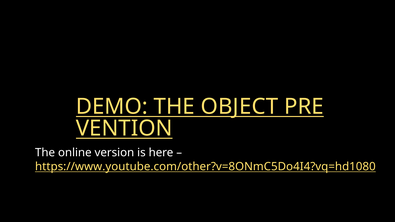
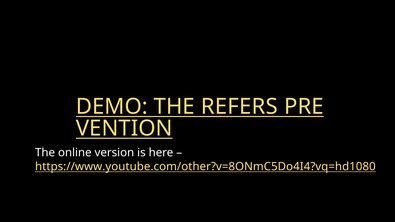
OBJECT: OBJECT -> REFERS
